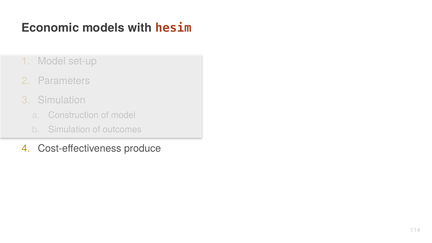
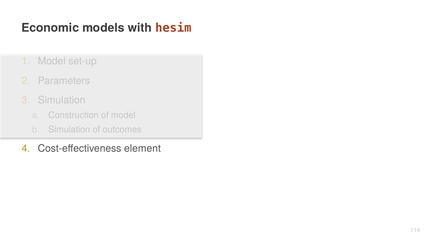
produce: produce -> element
